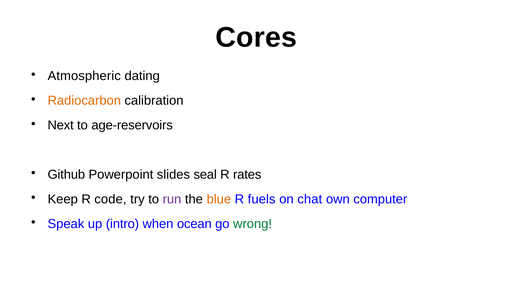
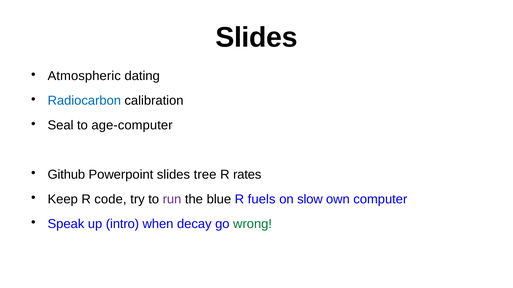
Cores at (256, 38): Cores -> Slides
Radiocarbon colour: orange -> blue
Next: Next -> Seal
age-reservoirs: age-reservoirs -> age-computer
seal: seal -> tree
blue colour: orange -> black
chat: chat -> slow
ocean: ocean -> decay
